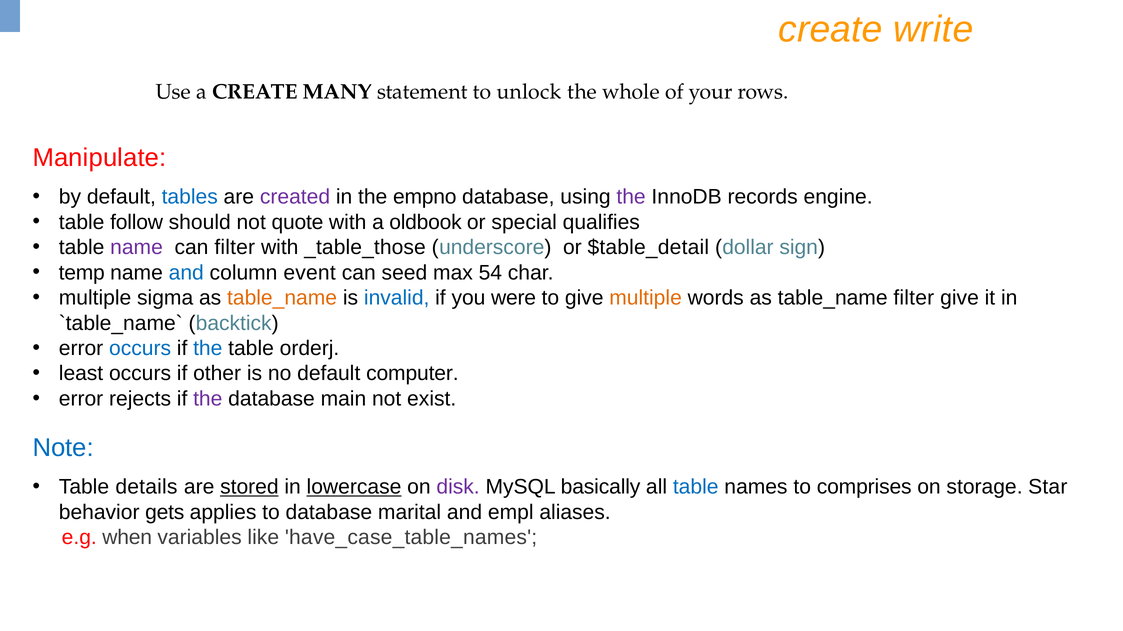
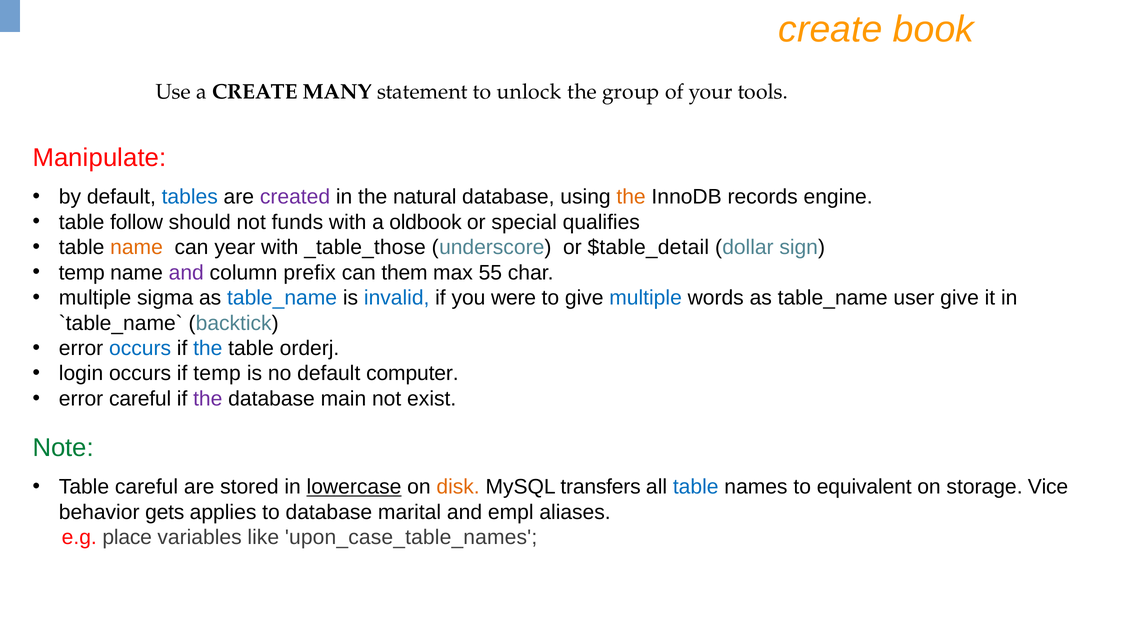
write: write -> book
whole: whole -> group
rows: rows -> tools
empno: empno -> natural
the at (631, 197) colour: purple -> orange
quote: quote -> funds
name at (137, 248) colour: purple -> orange
can filter: filter -> year
and at (186, 273) colour: blue -> purple
event: event -> prefix
seed: seed -> them
54: 54 -> 55
table_name at (282, 298) colour: orange -> blue
multiple at (646, 298) colour: orange -> blue
table_name filter: filter -> user
least: least -> login
if other: other -> temp
error rejects: rejects -> careful
Note colour: blue -> green
Table details: details -> careful
stored underline: present -> none
disk colour: purple -> orange
basically: basically -> transfers
comprises: comprises -> equivalent
Star: Star -> Vice
when: when -> place
have_case_table_names: have_case_table_names -> upon_case_table_names
